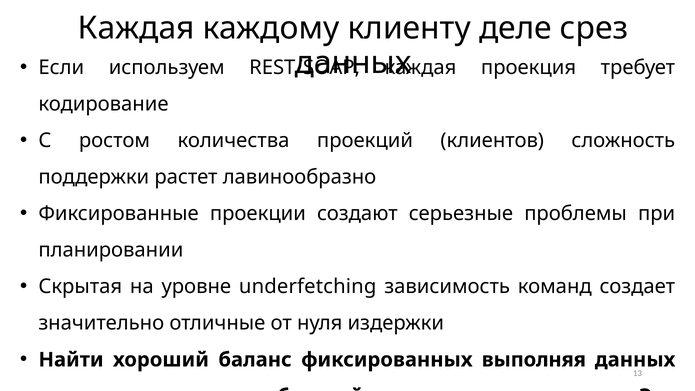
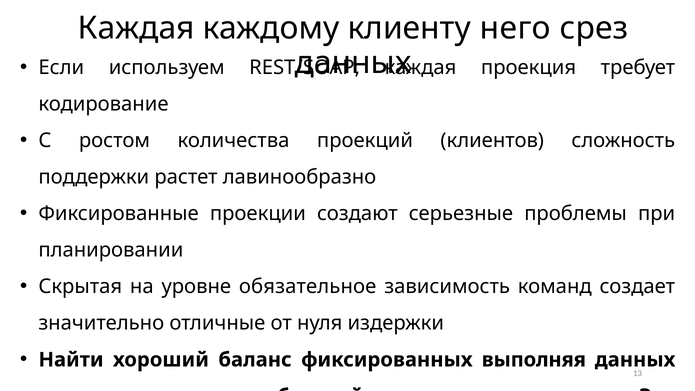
деле: деле -> него
underfetching: underfetching -> обязательное
